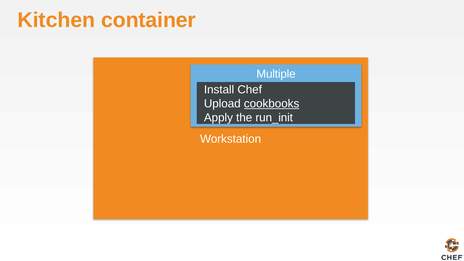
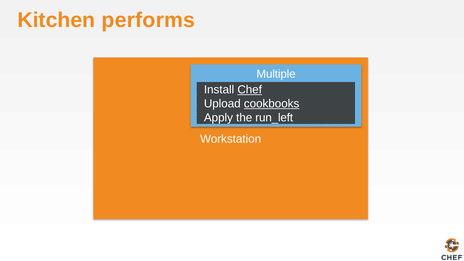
container: container -> performs
Chef underline: none -> present
run_init: run_init -> run_left
